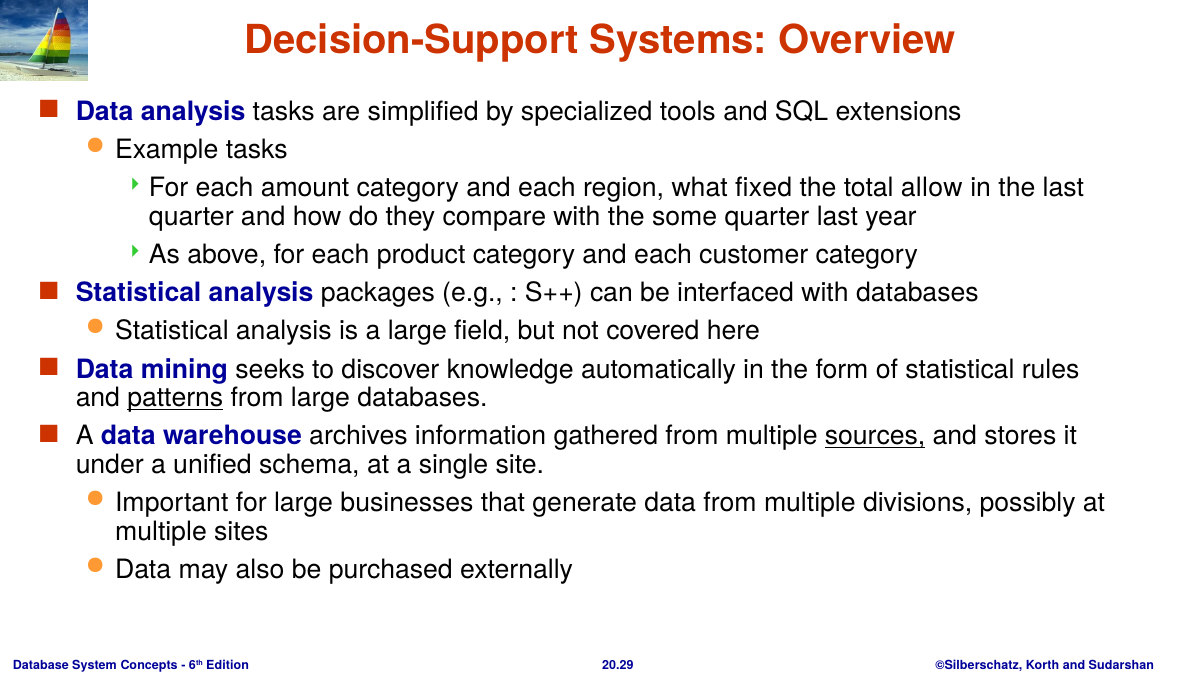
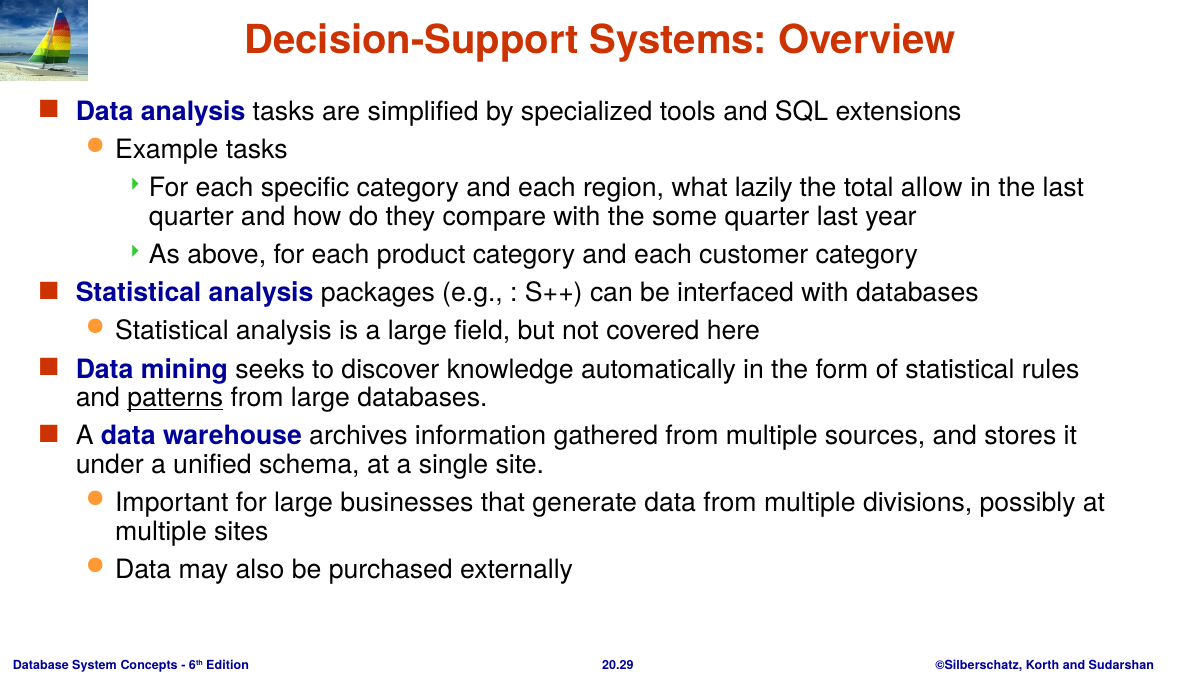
amount: amount -> specific
fixed: fixed -> lazily
sources underline: present -> none
